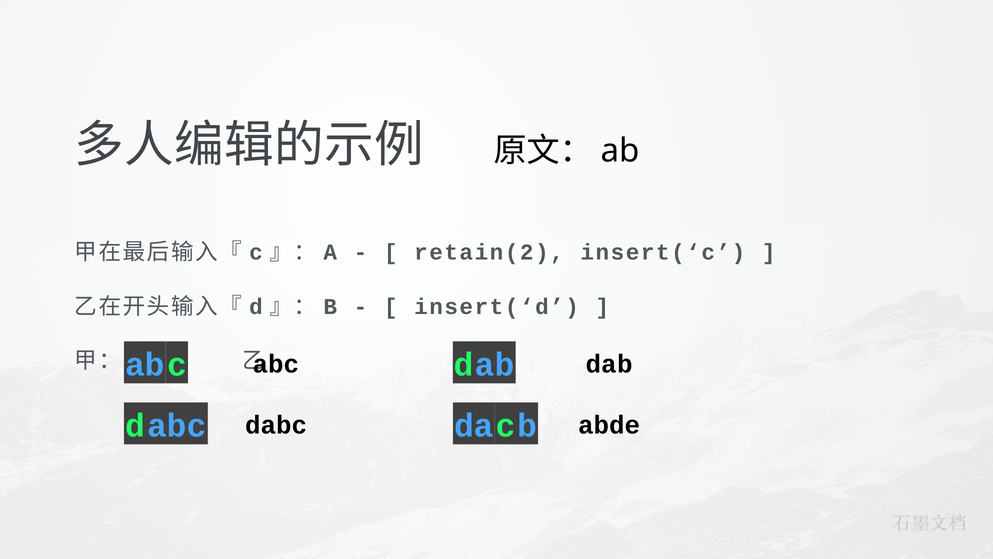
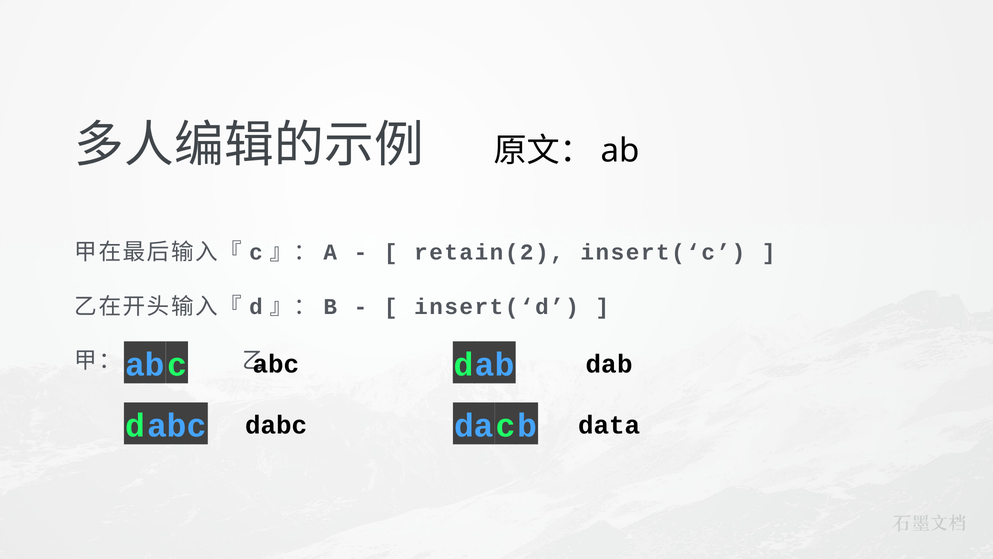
abde: abde -> data
